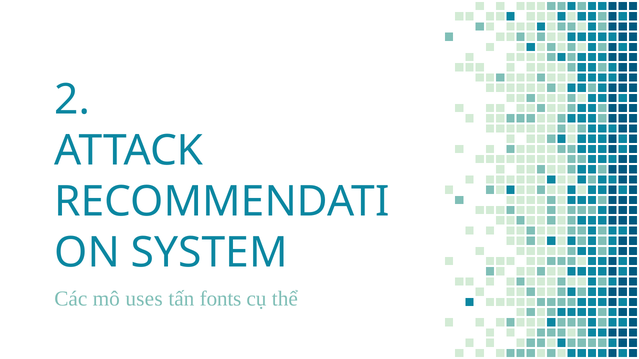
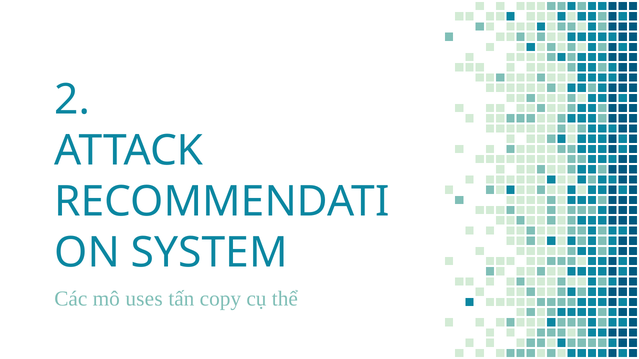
fonts: fonts -> copy
